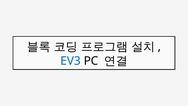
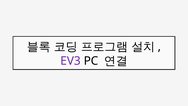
EV3 colour: blue -> purple
